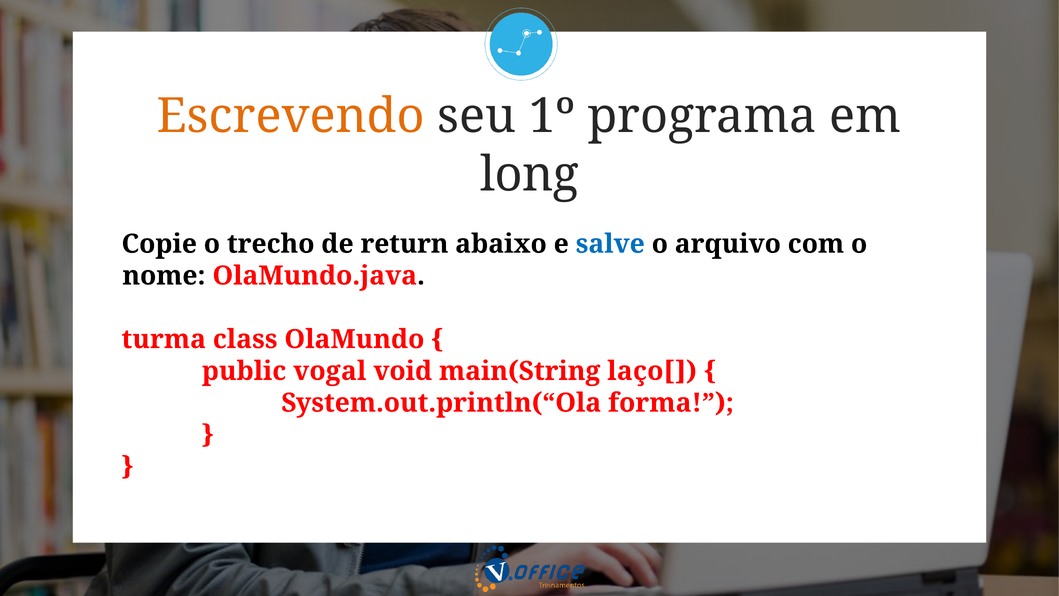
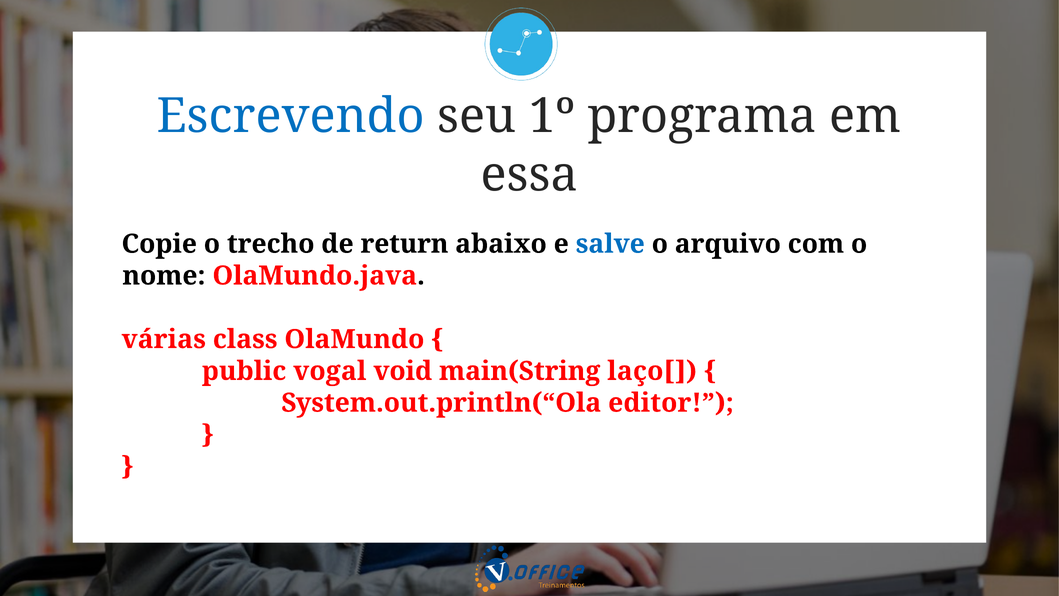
Escrevendo colour: orange -> blue
long: long -> essa
turma: turma -> várias
forma: forma -> editor
